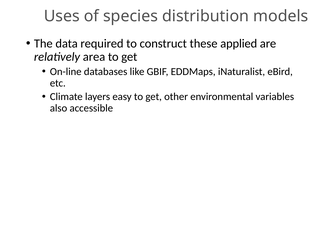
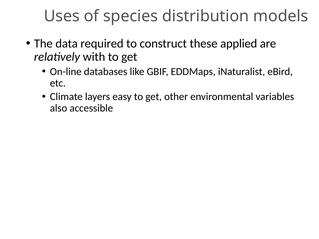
area: area -> with
